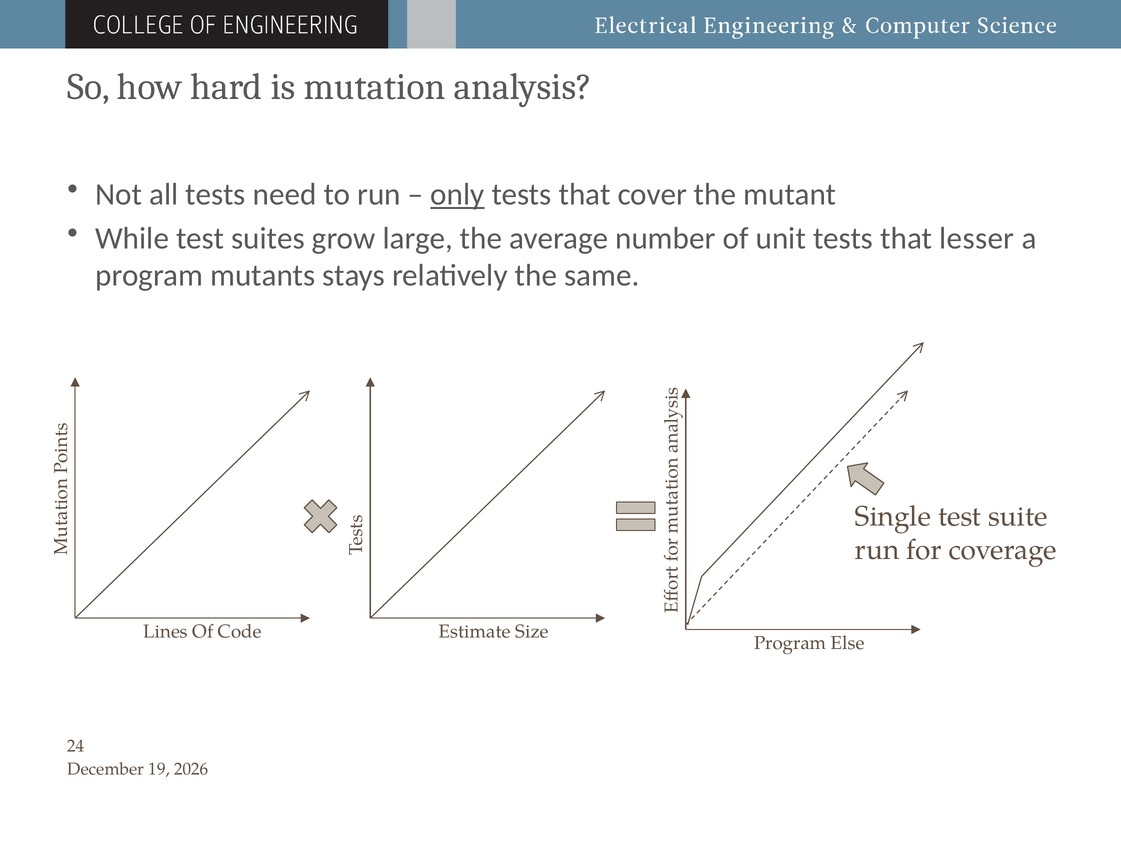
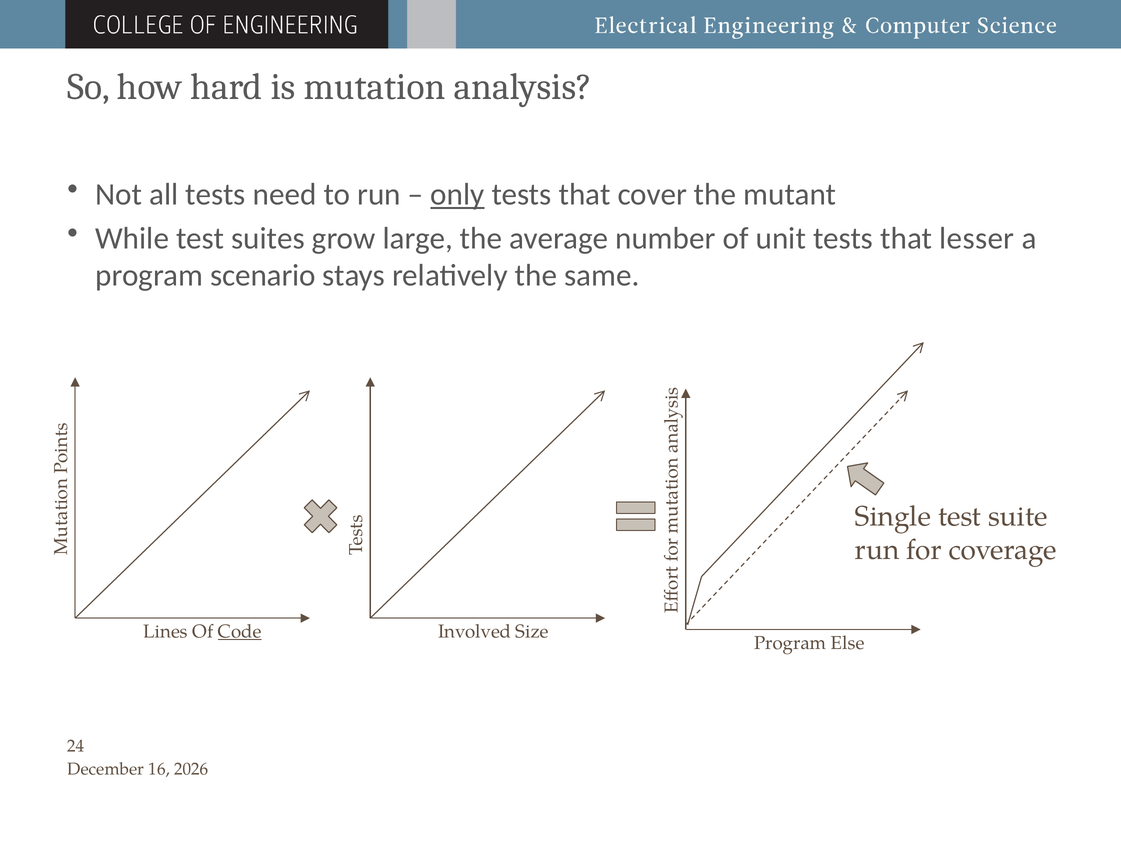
mutants: mutants -> scenario
Code underline: none -> present
Estimate: Estimate -> Involved
19: 19 -> 16
